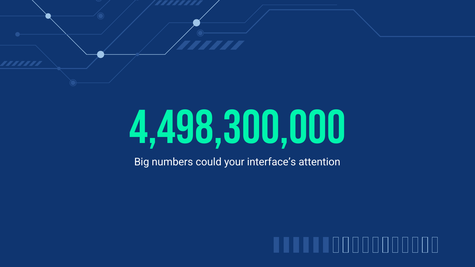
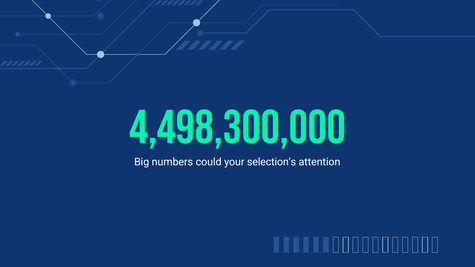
interface’s: interface’s -> selection’s
